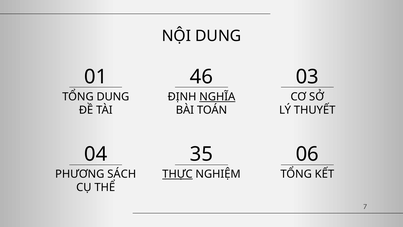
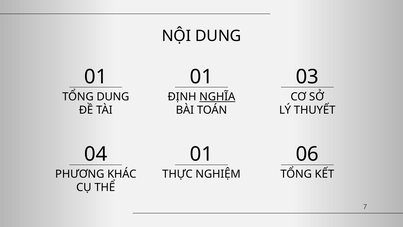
01 46: 46 -> 01
04 35: 35 -> 01
SÁCH: SÁCH -> KHÁC
THỰC underline: present -> none
